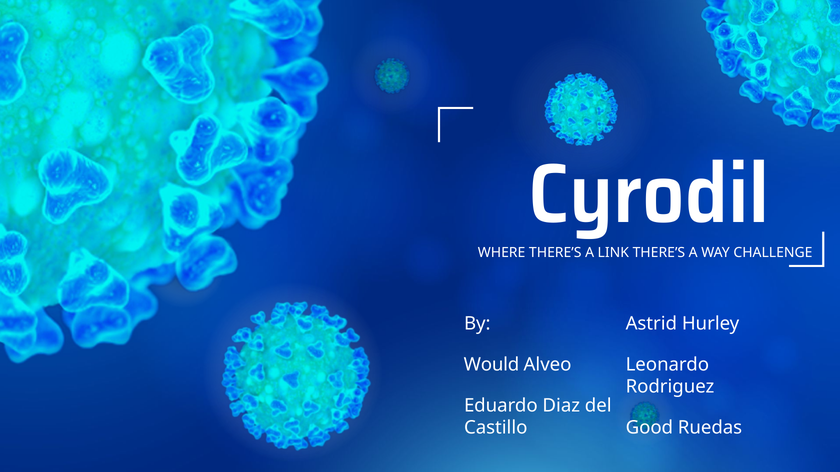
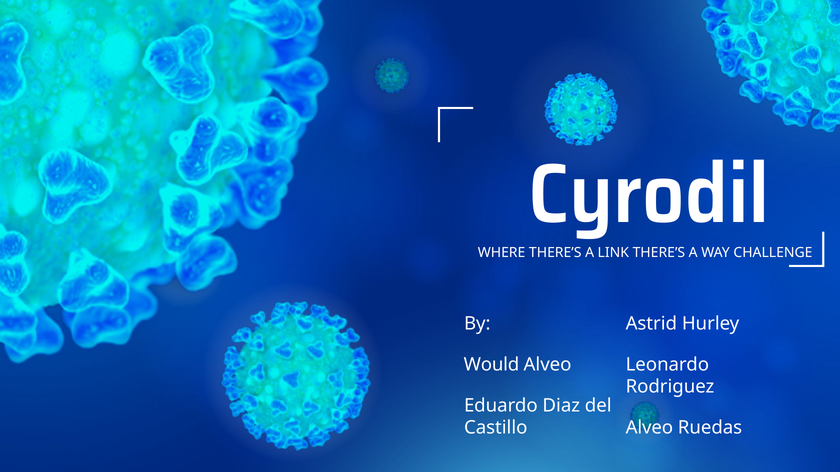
Good at (649, 428): Good -> Alveo
